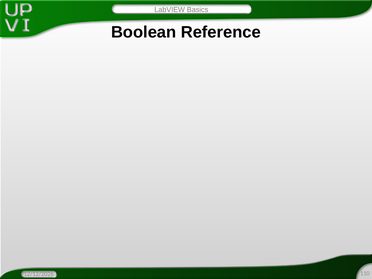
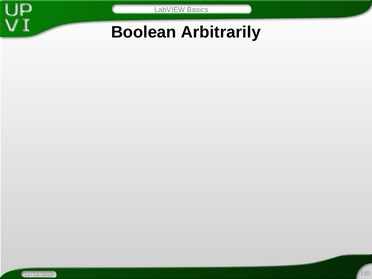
Reference: Reference -> Arbitrarily
